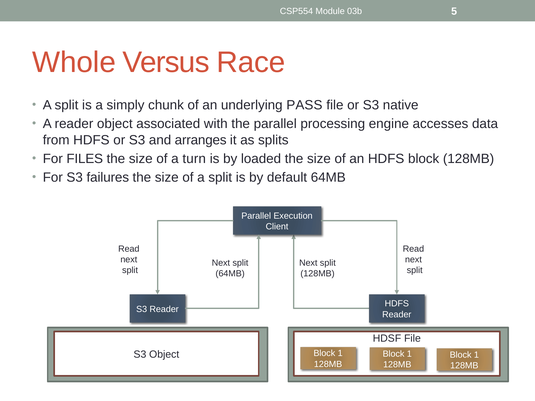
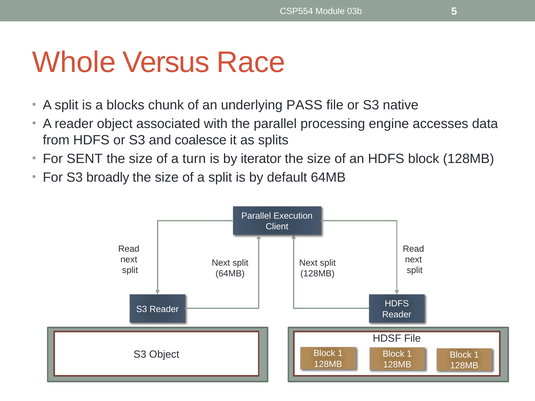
simply: simply -> blocks
arranges: arranges -> coalesce
FILES: FILES -> SENT
loaded: loaded -> iterator
failures: failures -> broadly
